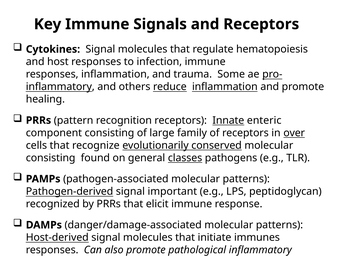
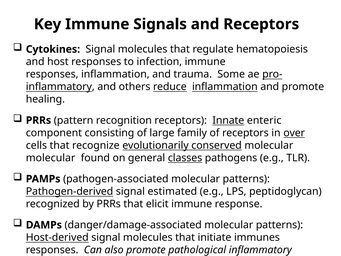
consisting at (51, 158): consisting -> molecular
important: important -> estimated
